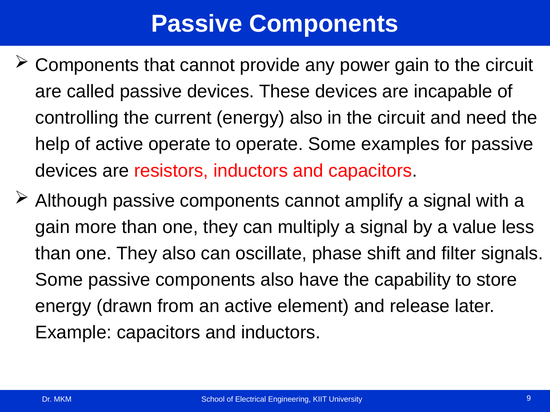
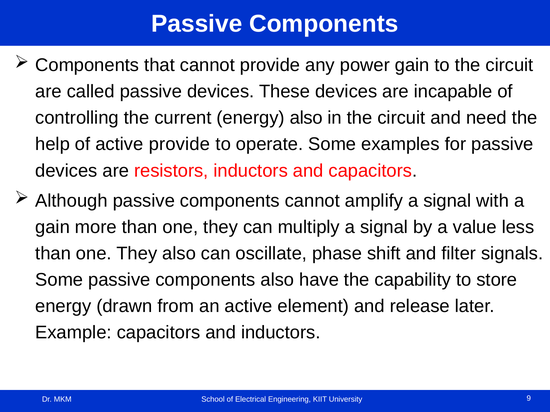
active operate: operate -> provide
